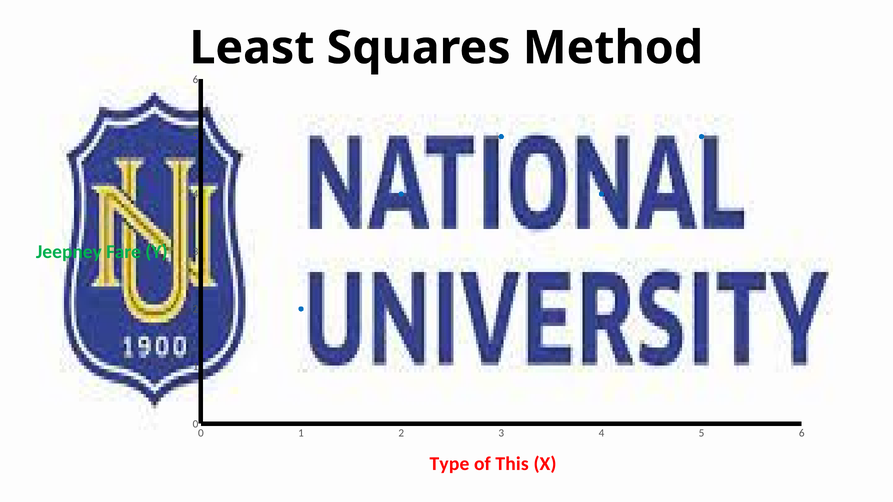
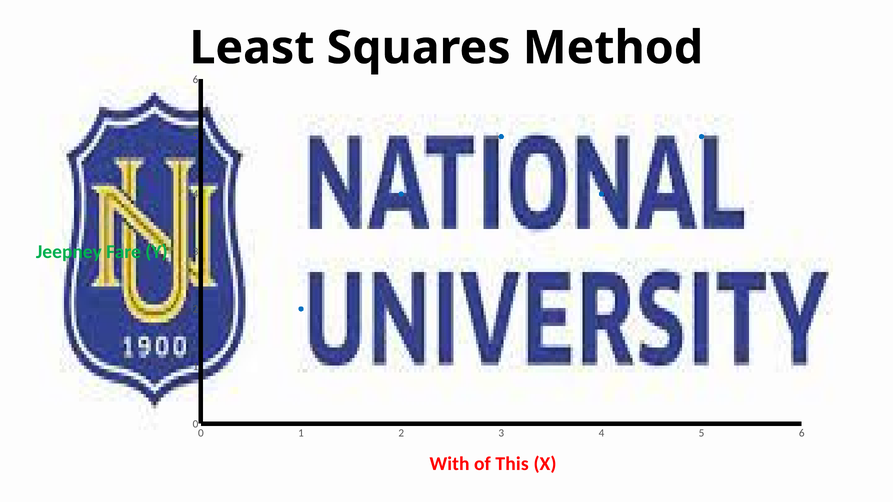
Type: Type -> With
